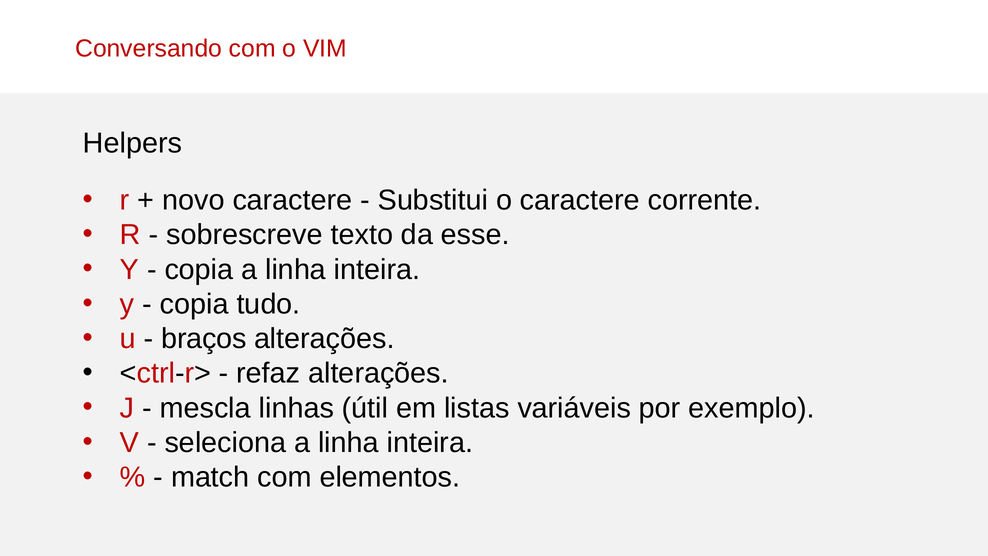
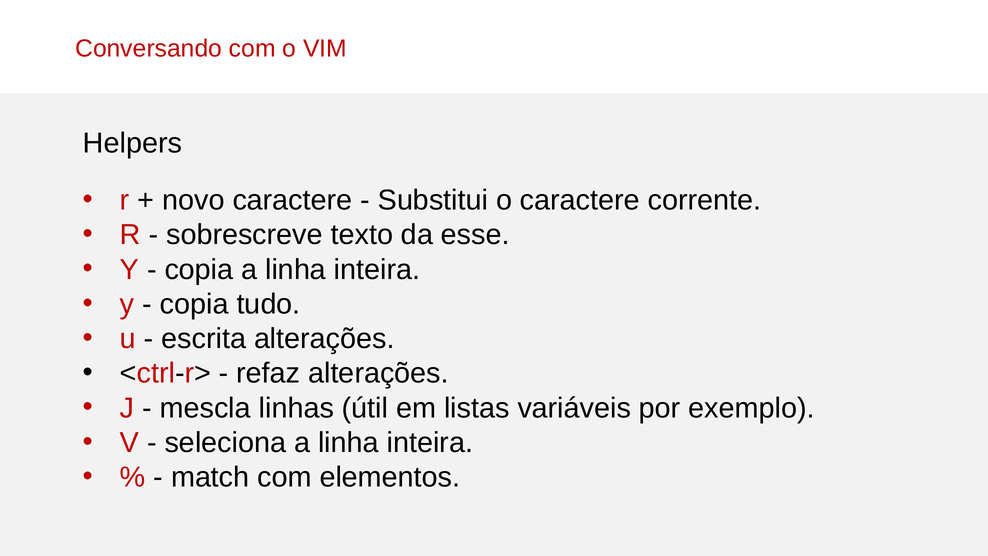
braços: braços -> escrita
